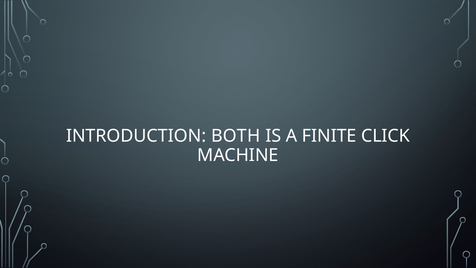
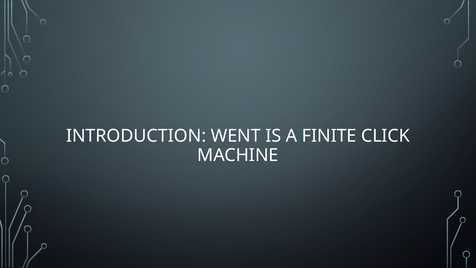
BOTH: BOTH -> WENT
